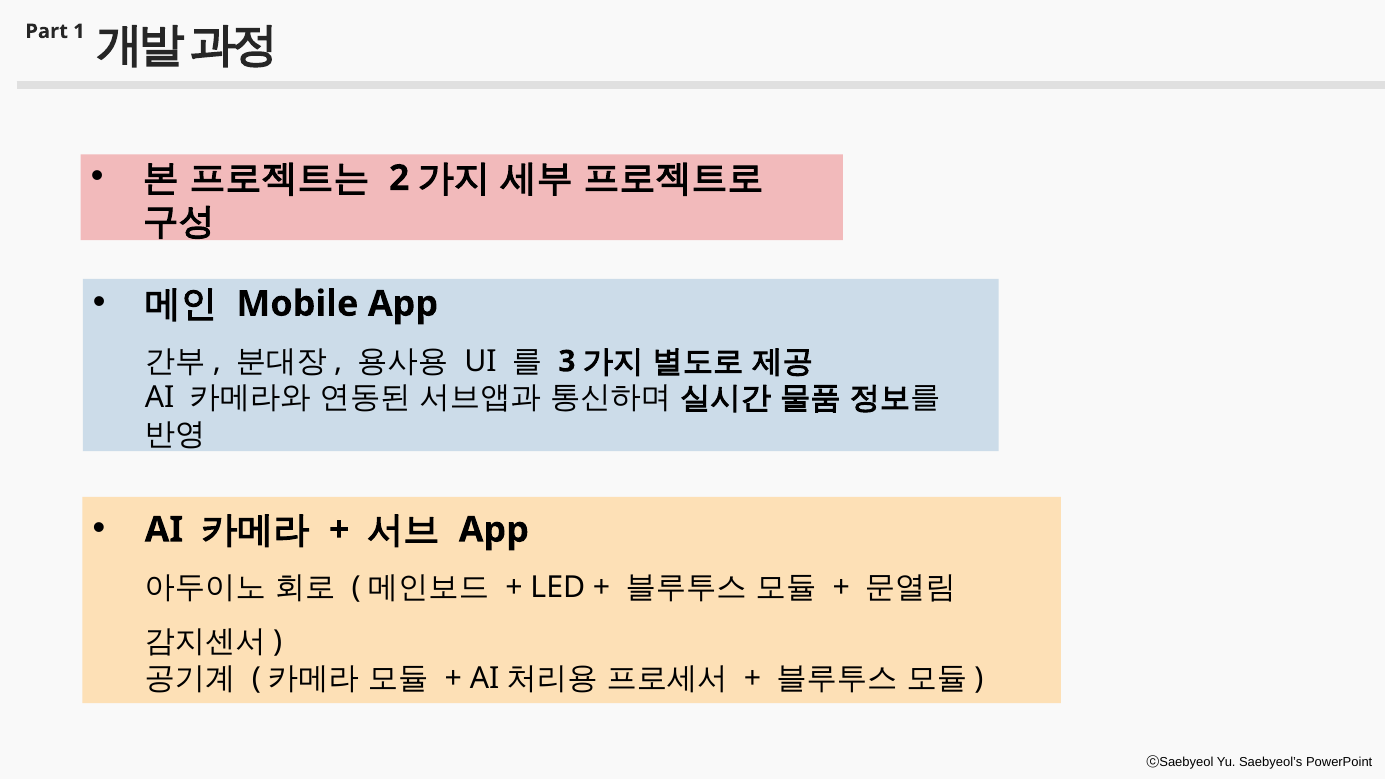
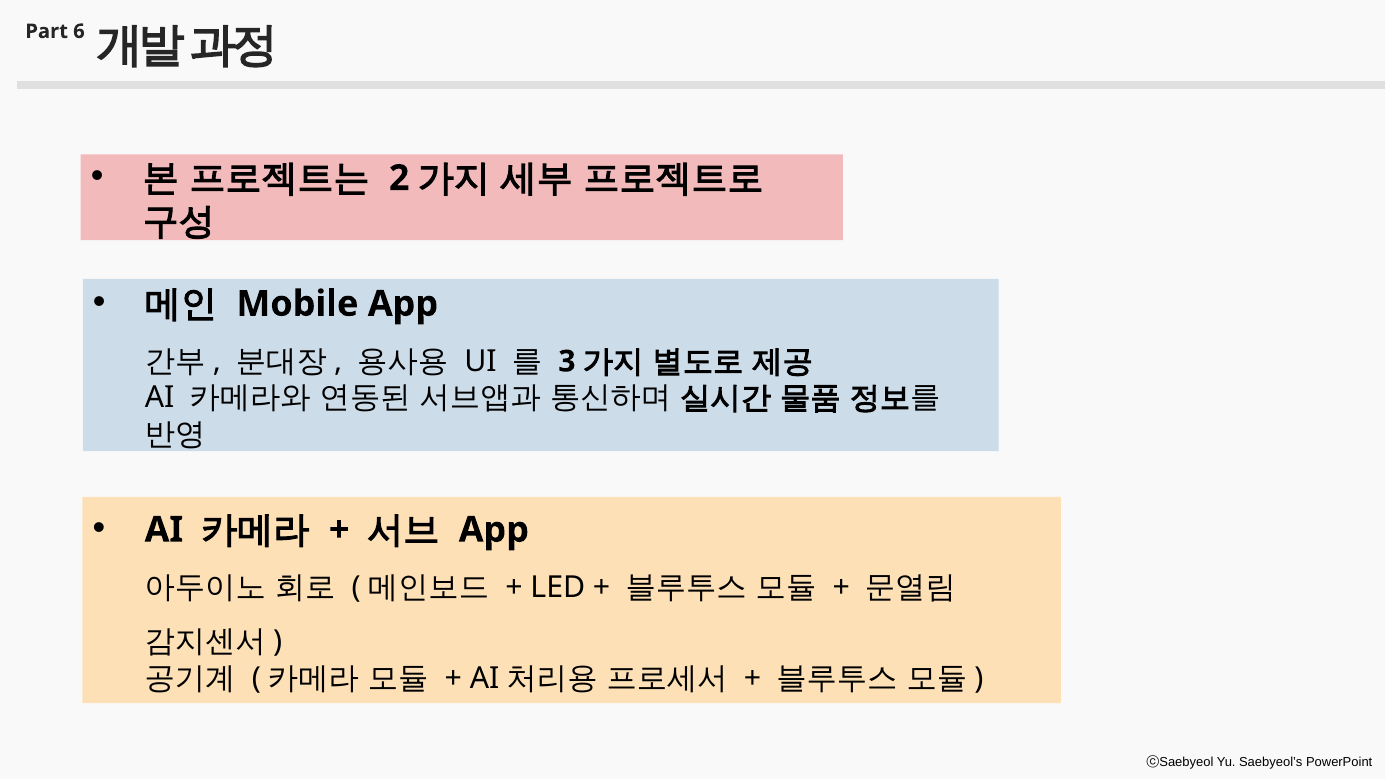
1: 1 -> 6
